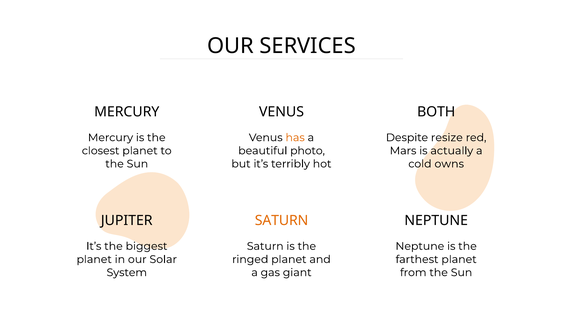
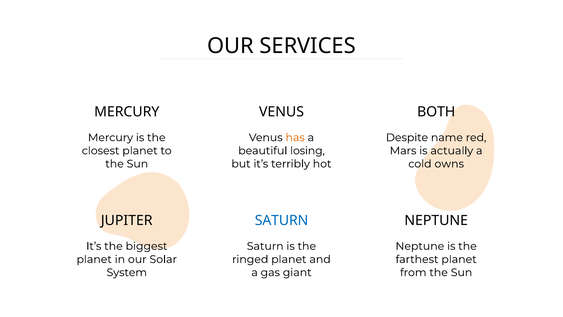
resize: resize -> name
photo: photo -> losing
SATURN at (282, 220) colour: orange -> blue
